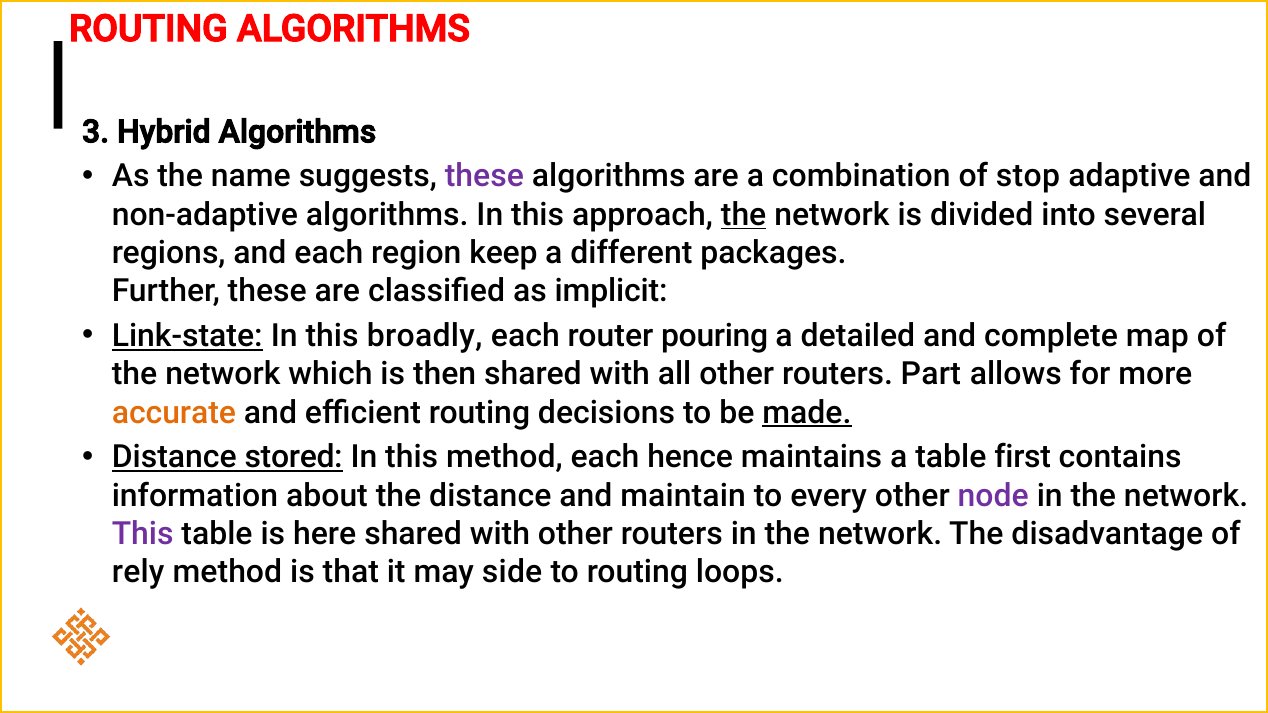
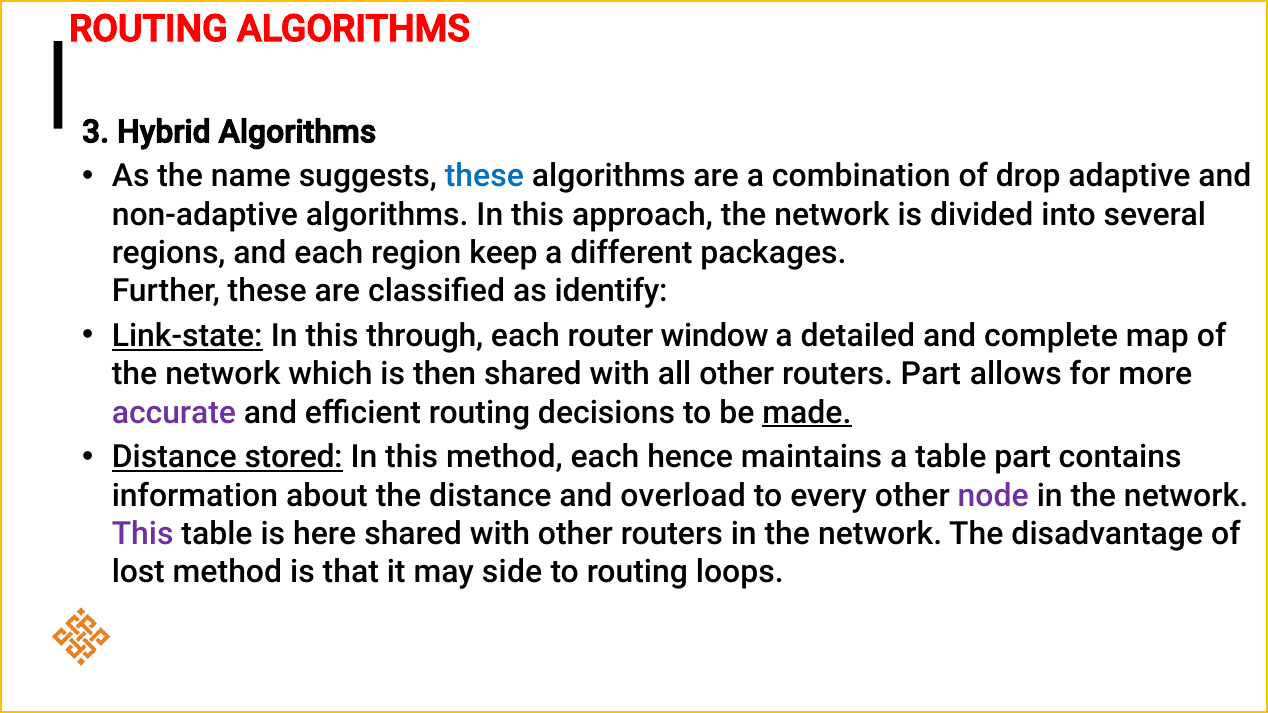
these at (484, 177) colour: purple -> blue
stop: stop -> drop
the at (744, 215) underline: present -> none
implicit: implicit -> identify
broadly: broadly -> through
pouring: pouring -> window
accurate colour: orange -> purple
table first: first -> part
maintain: maintain -> overload
rely: rely -> lost
